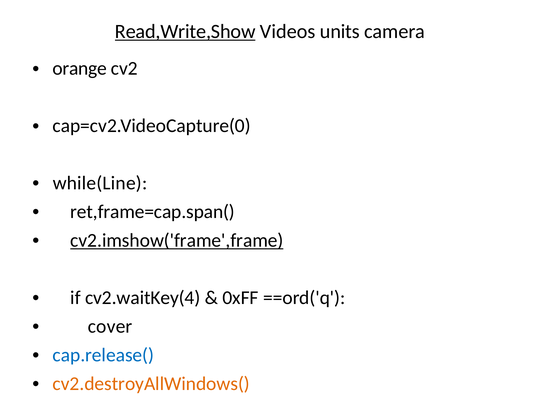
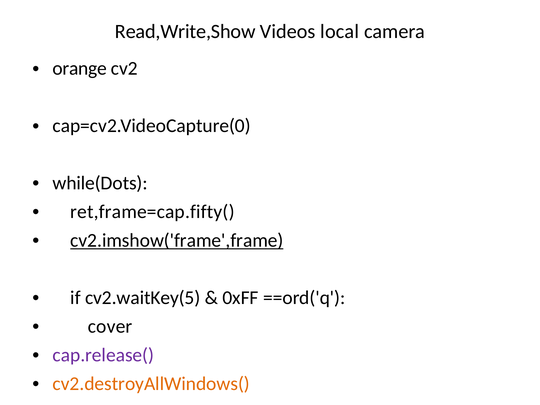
Read,Write,Show underline: present -> none
units: units -> local
while(Line: while(Line -> while(Dots
ret,frame=cap.span(: ret,frame=cap.span( -> ret,frame=cap.fifty(
cv2.waitKey(4: cv2.waitKey(4 -> cv2.waitKey(5
cap.release( colour: blue -> purple
